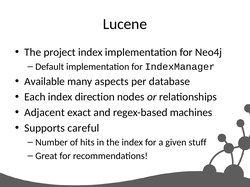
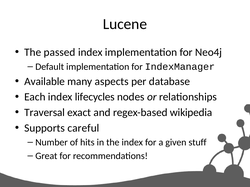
project: project -> passed
direction: direction -> lifecycles
Adjacent: Adjacent -> Traversal
machines: machines -> wikipedia
